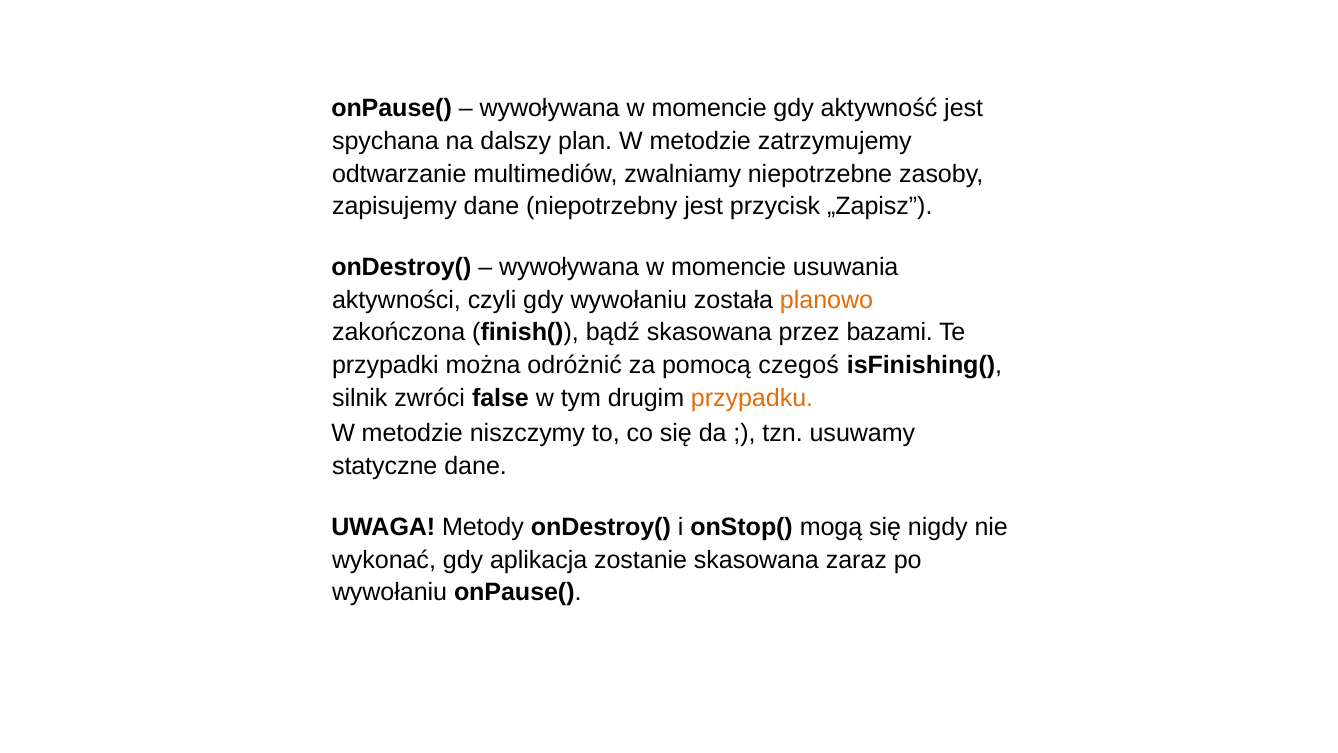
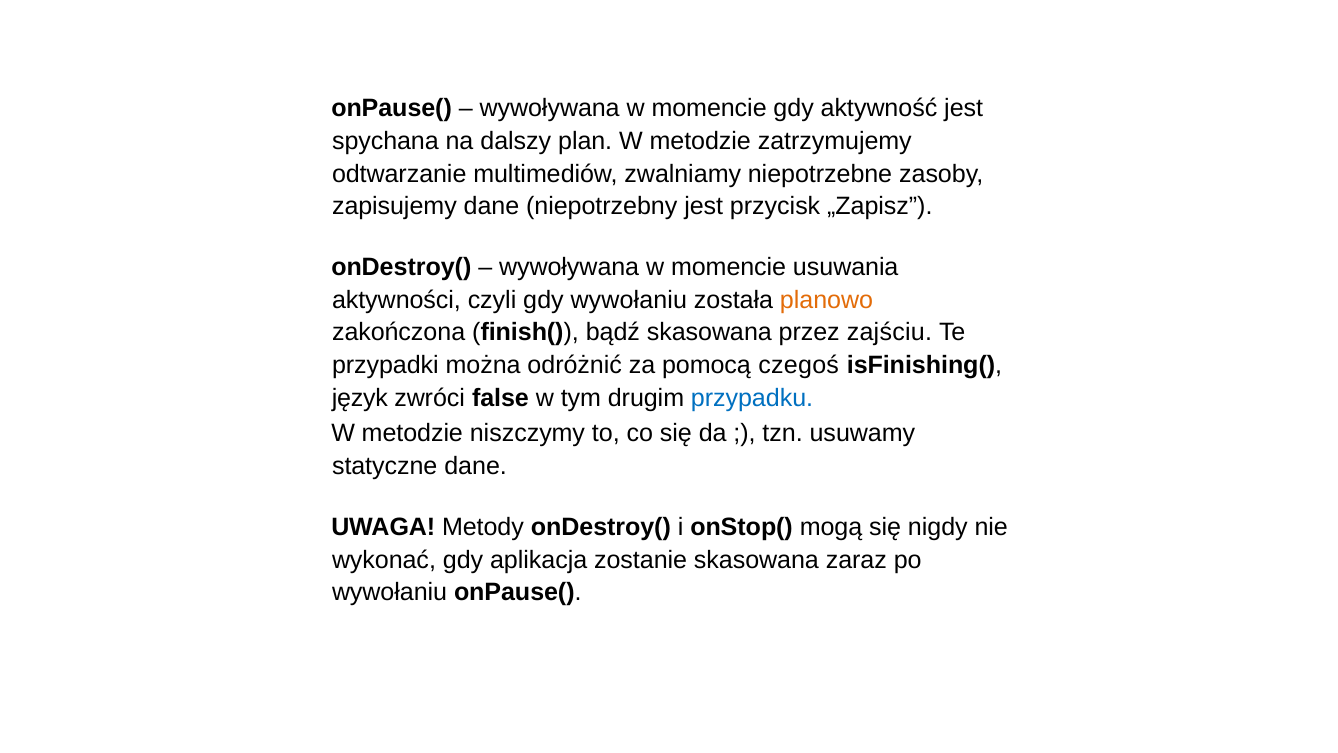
bazami: bazami -> zajściu
silnik: silnik -> język
przypadku colour: orange -> blue
